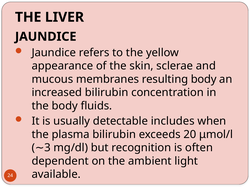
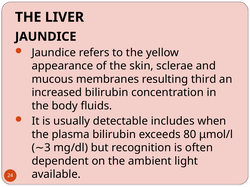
resulting body: body -> third
20: 20 -> 80
